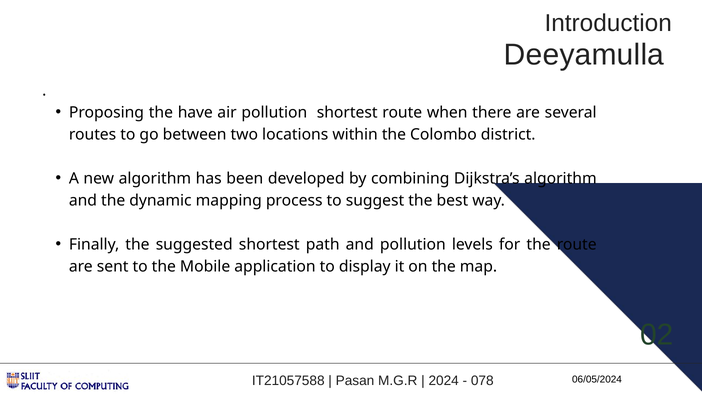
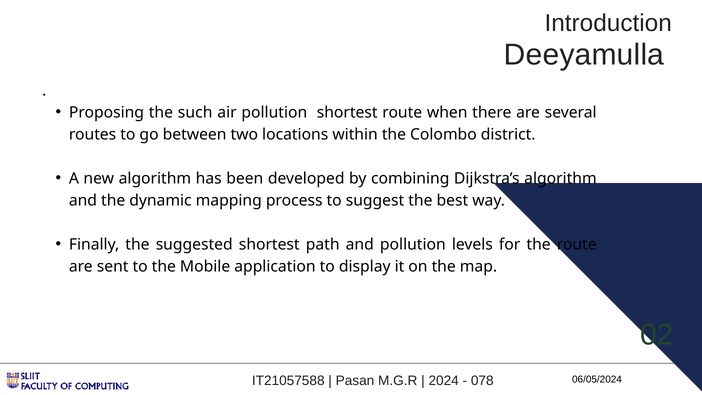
have: have -> such
